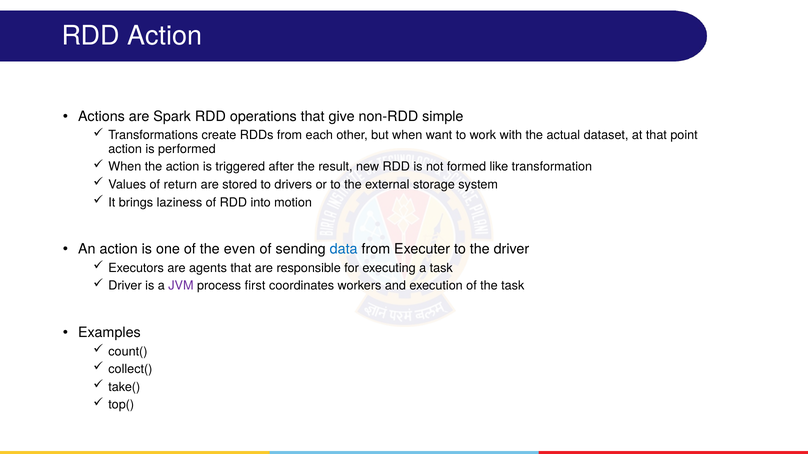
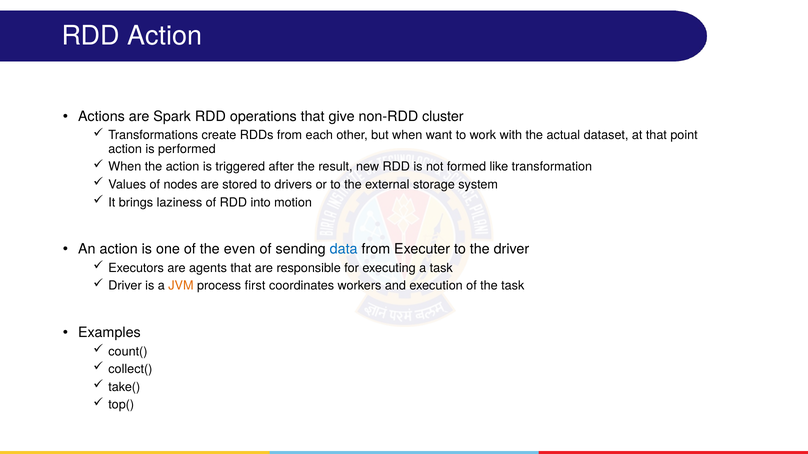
simple: simple -> cluster
return: return -> nodes
JVM colour: purple -> orange
